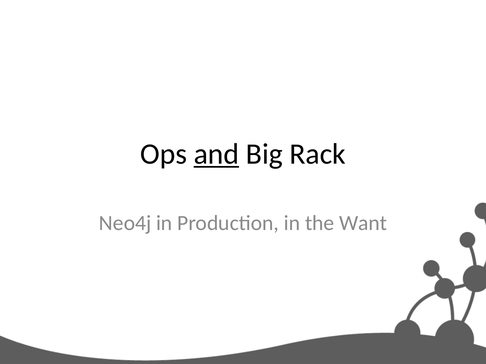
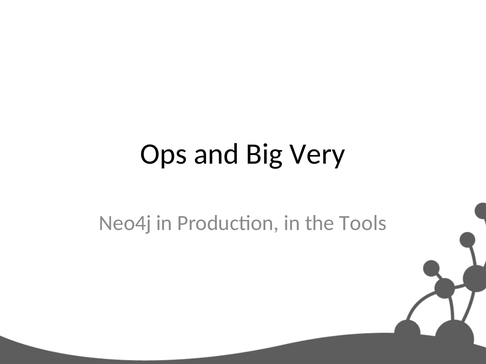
and underline: present -> none
Rack: Rack -> Very
Want: Want -> Tools
